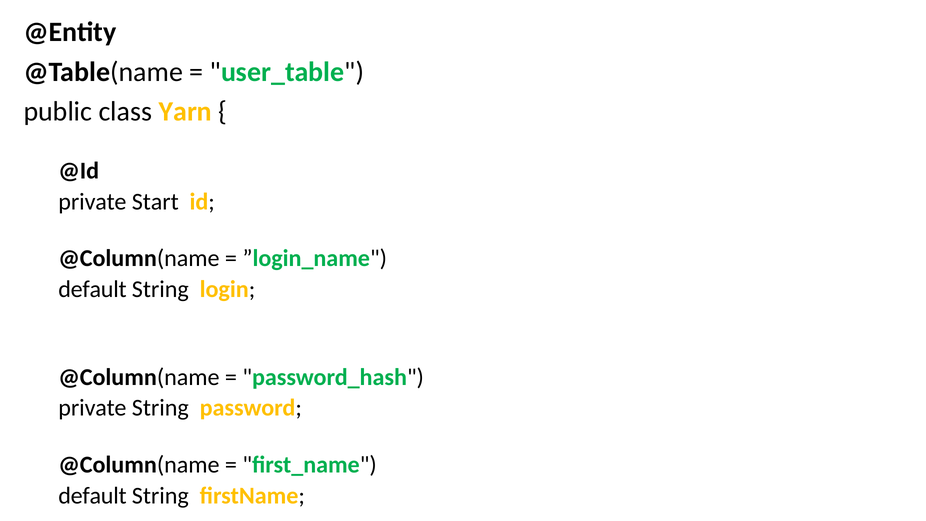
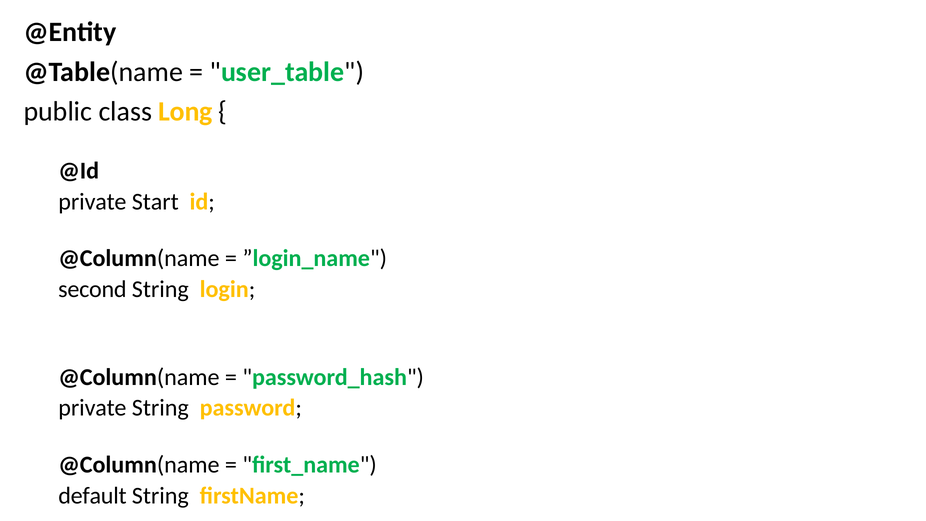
Yarn: Yarn -> Long
default at (92, 289): default -> second
